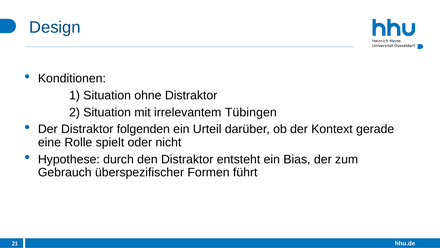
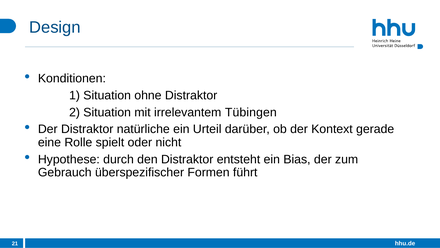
folgenden: folgenden -> natürliche
